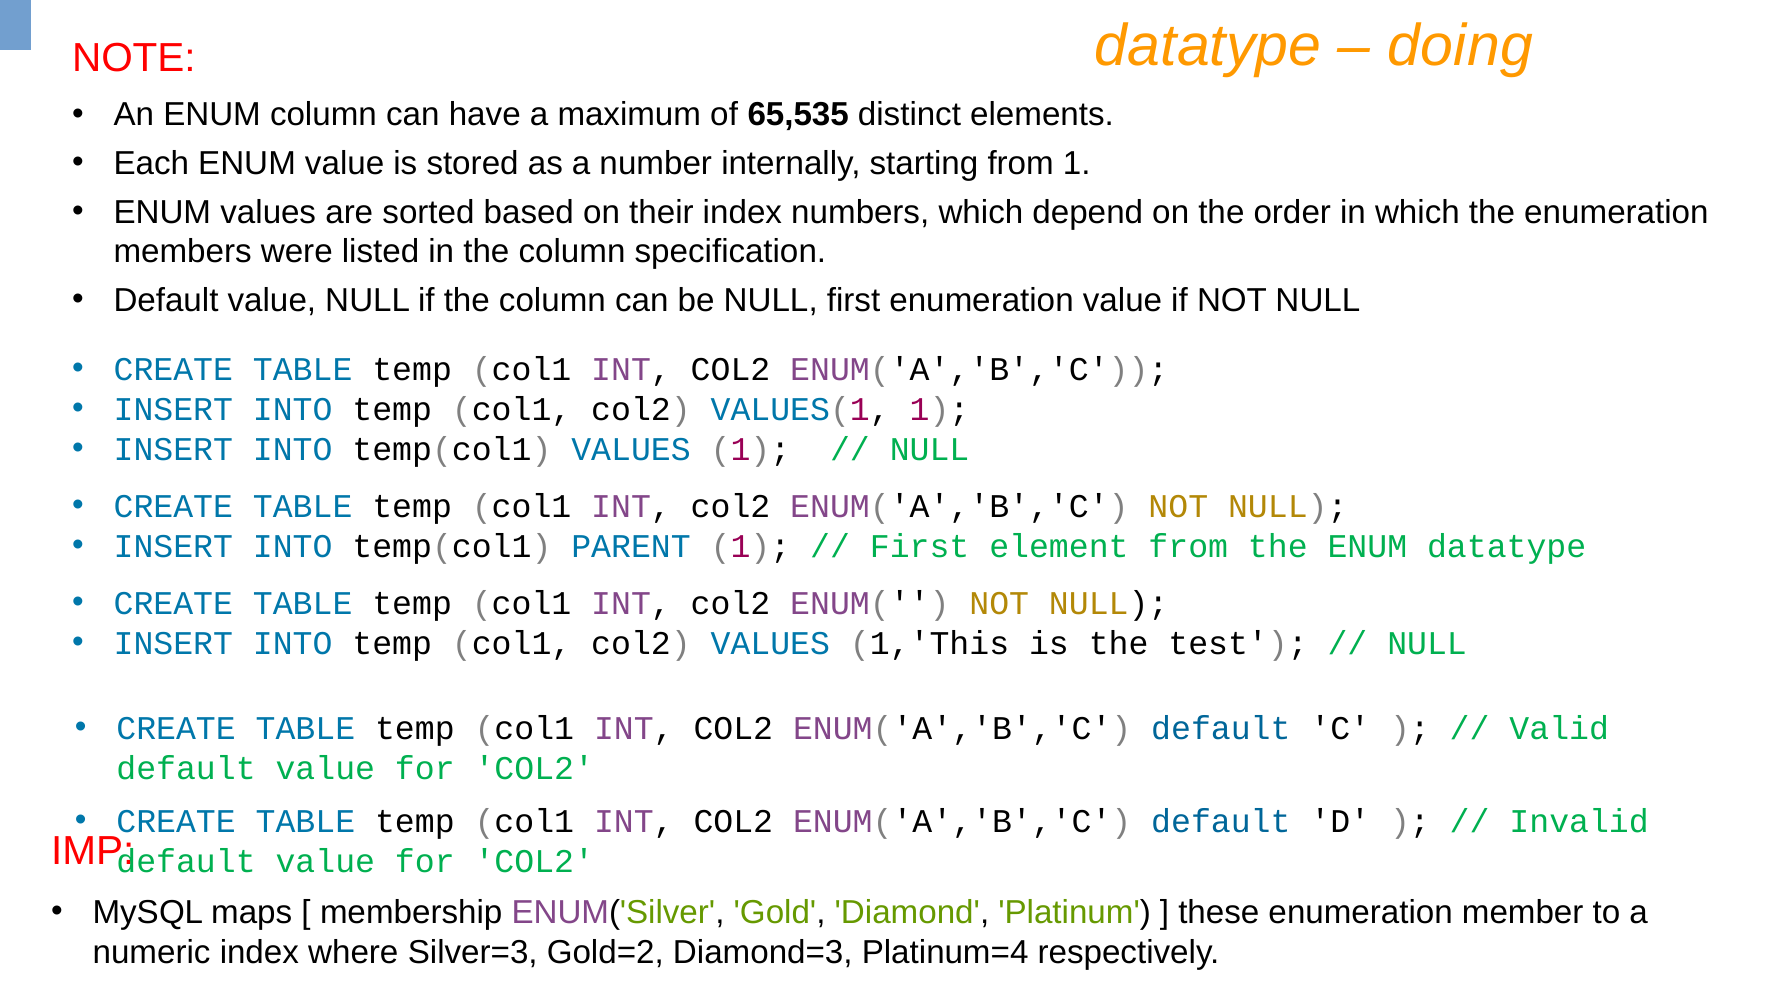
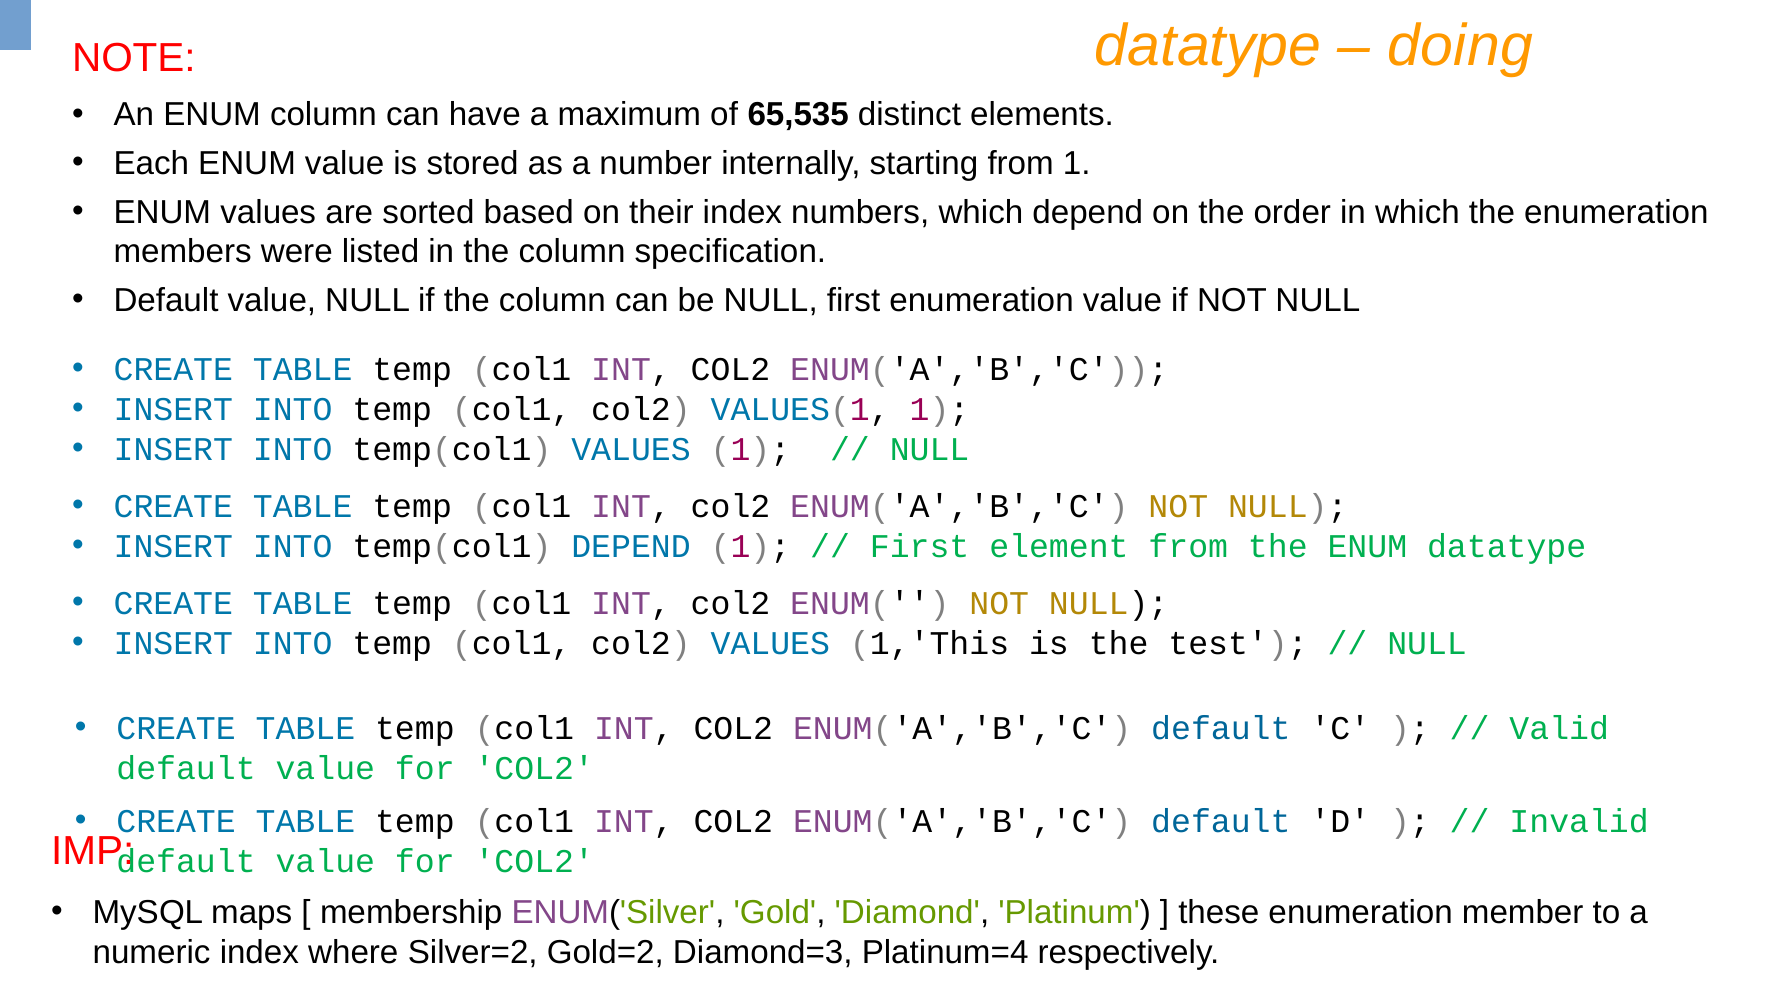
temp(col1 PARENT: PARENT -> DEPEND
Silver=3: Silver=3 -> Silver=2
